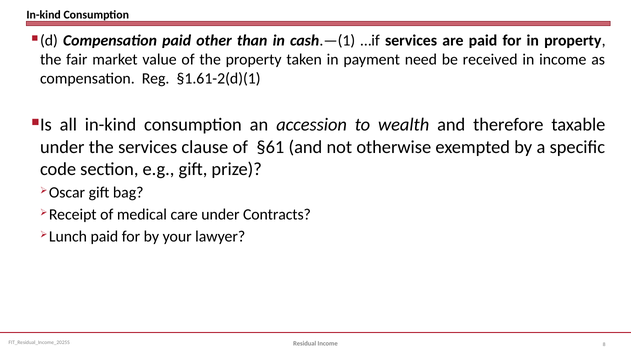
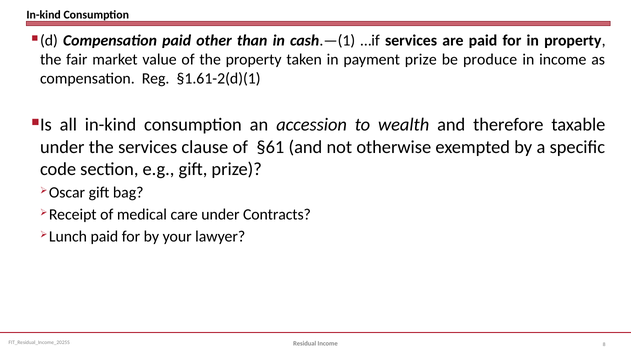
payment need: need -> prize
received: received -> produce
